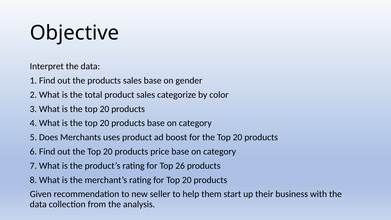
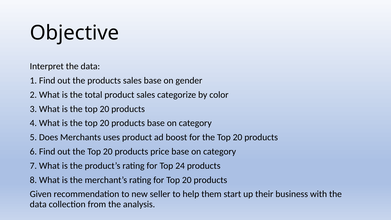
26: 26 -> 24
